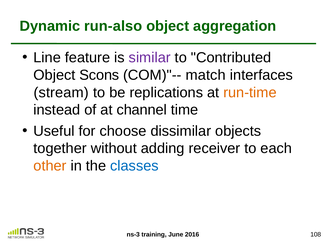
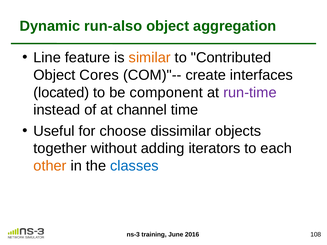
similar colour: purple -> orange
Scons: Scons -> Cores
match: match -> create
stream: stream -> located
replications: replications -> component
run-time colour: orange -> purple
receiver: receiver -> iterators
